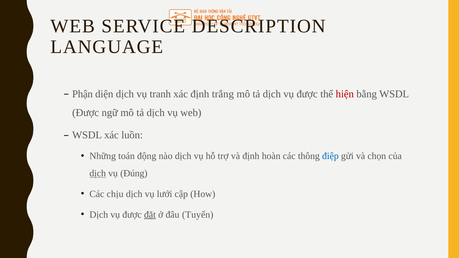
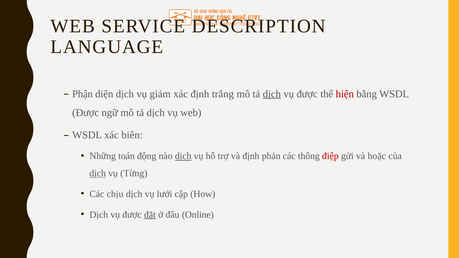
tranh: tranh -> giảm
dịch at (272, 94) underline: none -> present
luồn: luồn -> biên
dịch at (183, 156) underline: none -> present
hoàn: hoàn -> phản
điệp colour: blue -> red
chọn: chọn -> hoặc
Đúng: Đúng -> Từng
Tuyển: Tuyển -> Online
